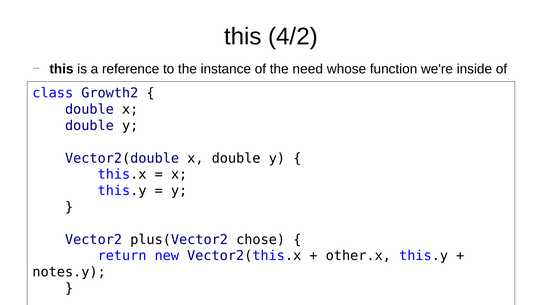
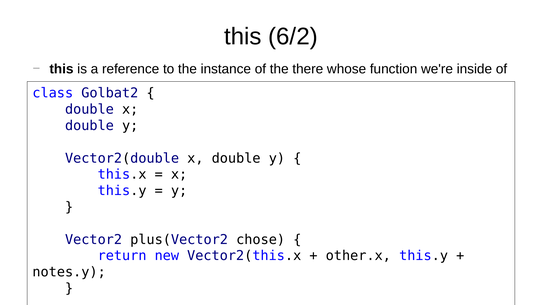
4/2: 4/2 -> 6/2
need: need -> there
Growth2: Growth2 -> Golbat2
